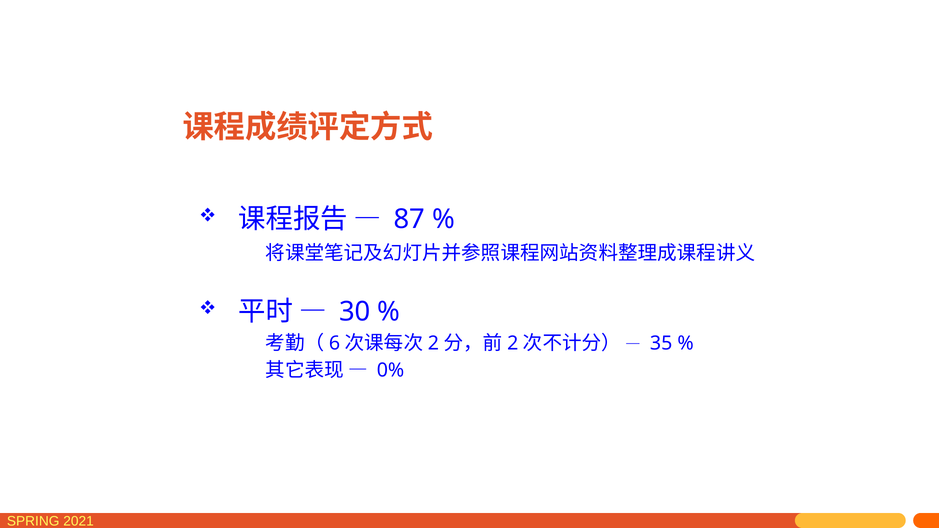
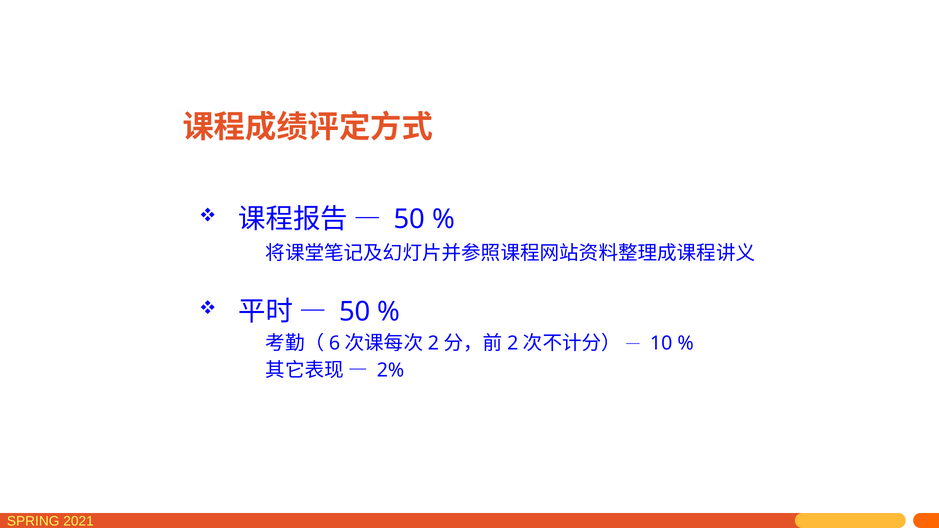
87 at (409, 219): 87 -> 50
30 at (355, 312): 30 -> 50
35: 35 -> 10
0%: 0% -> 2%
